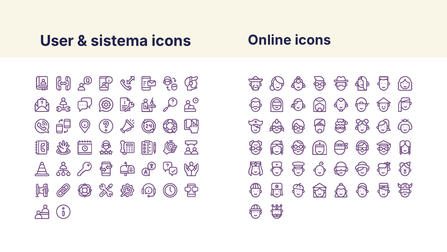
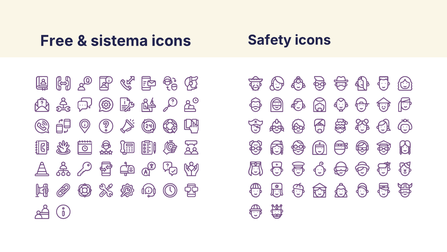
User: User -> Free
Online: Online -> Safety
